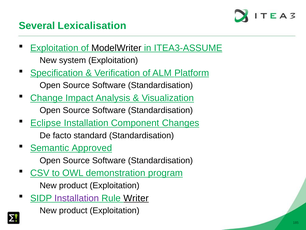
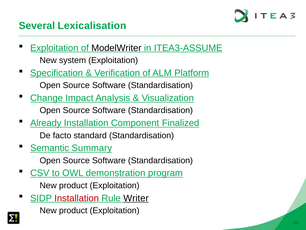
Eclipse: Eclipse -> Already
Changes: Changes -> Finalized
Approved: Approved -> Summary
Installation at (77, 198) colour: purple -> red
